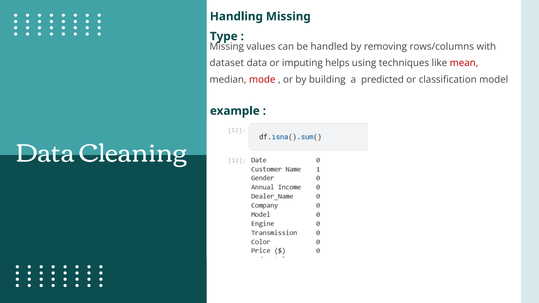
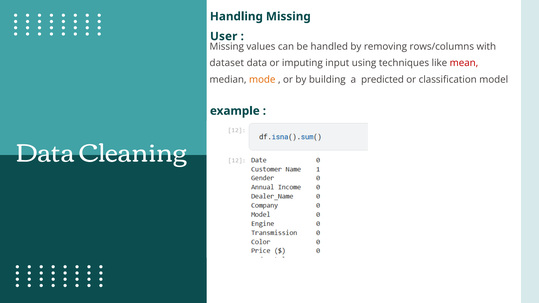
Type: Type -> User
helps: helps -> input
mode colour: red -> orange
